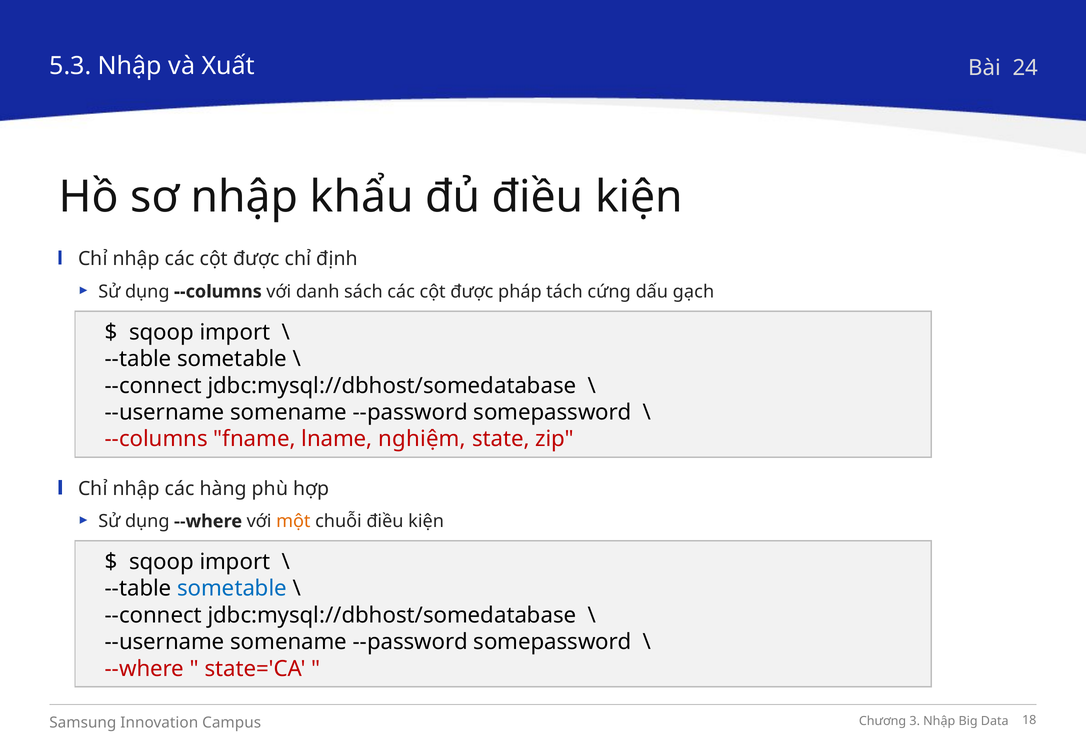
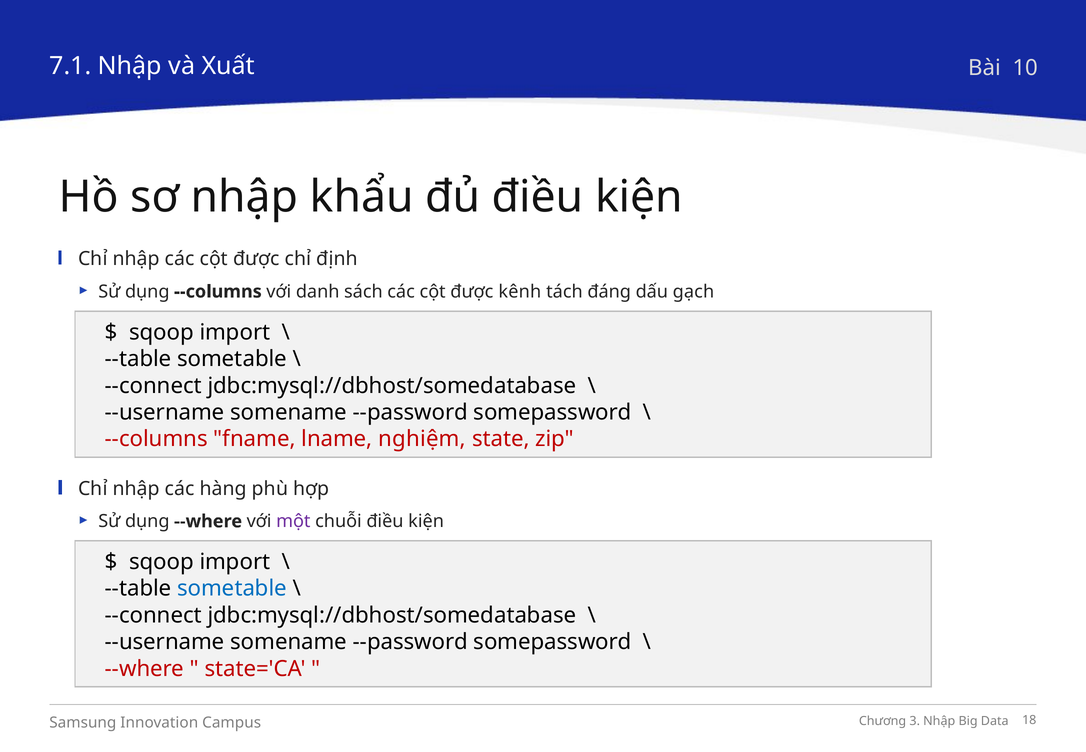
5.3: 5.3 -> 7.1
24: 24 -> 10
pháp: pháp -> kênh
cứng: cứng -> đáng
một colour: orange -> purple
